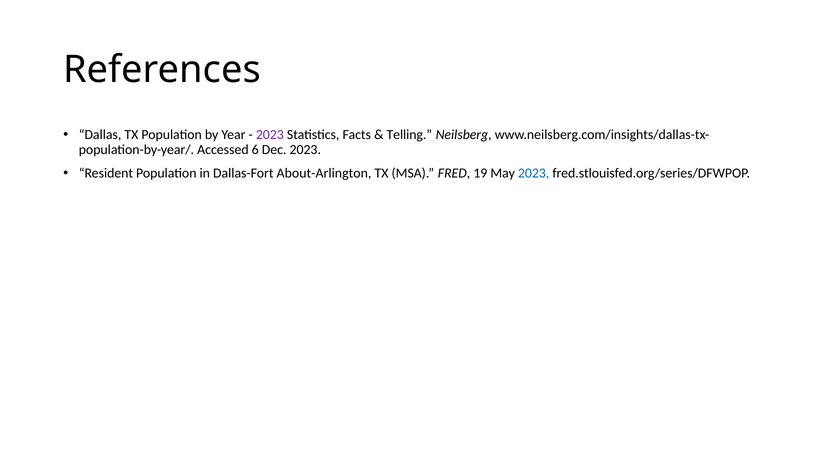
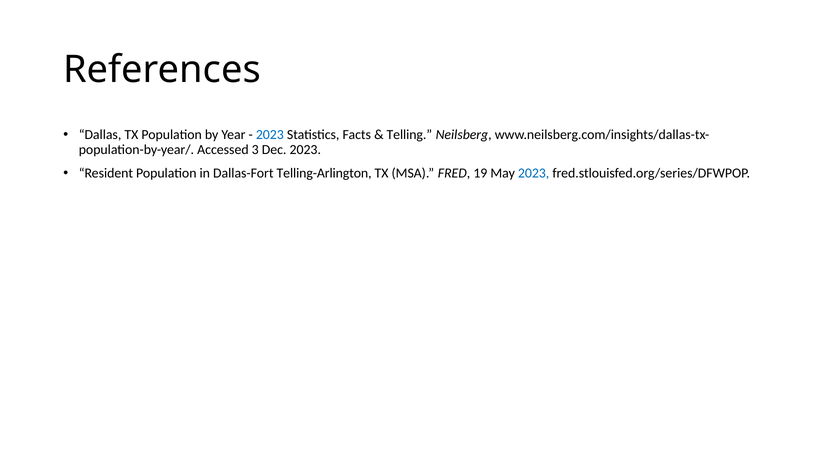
2023 at (270, 135) colour: purple -> blue
6: 6 -> 3
About-Arlington: About-Arlington -> Telling-Arlington
